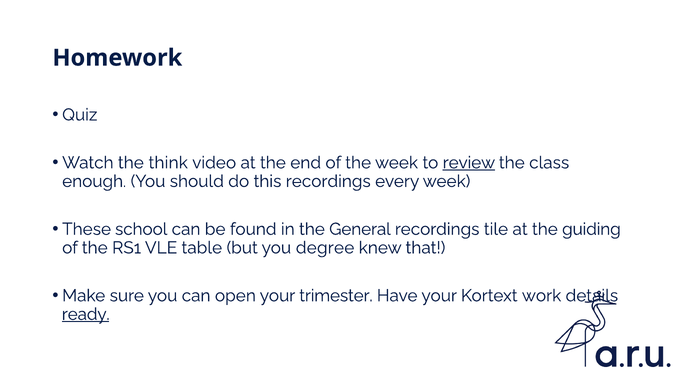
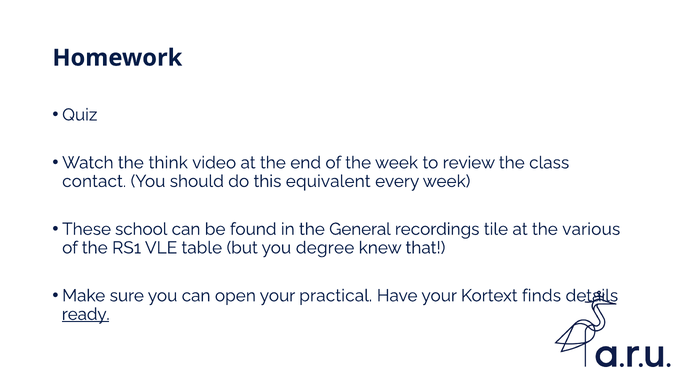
review underline: present -> none
enough: enough -> contact
this recordings: recordings -> equivalent
guiding: guiding -> various
trimester: trimester -> practical
work: work -> finds
